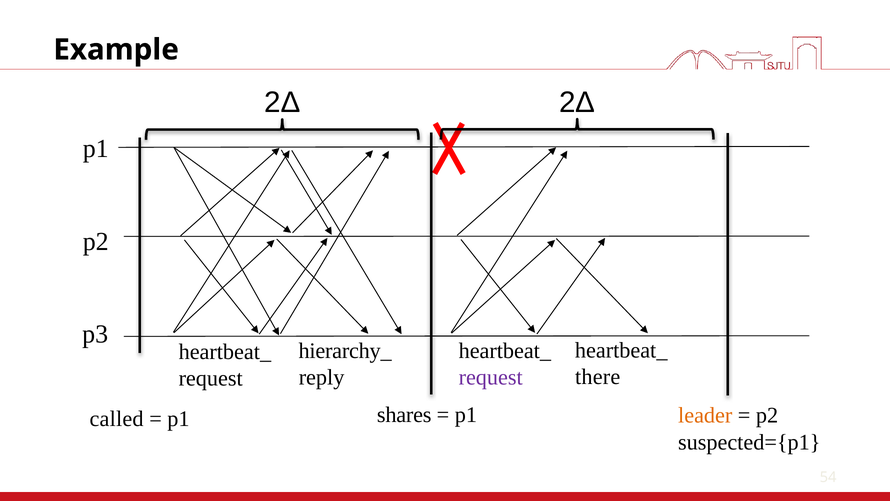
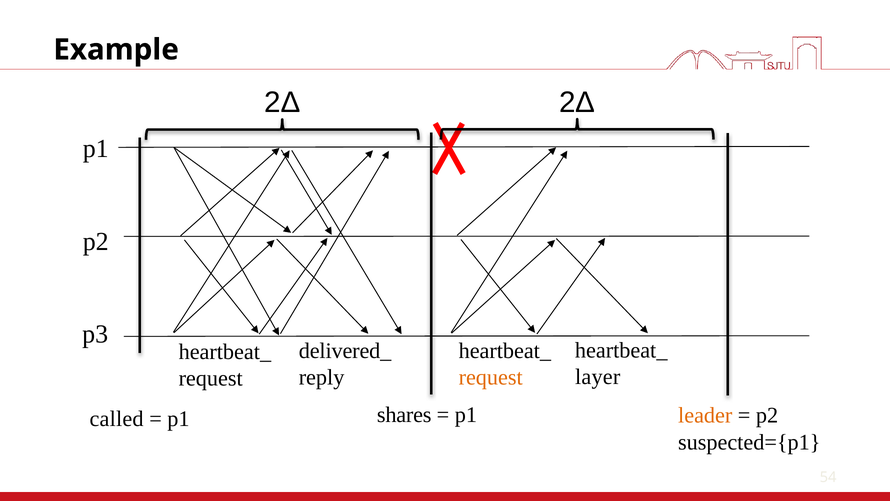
hierarchy_: hierarchy_ -> delivered_
there: there -> layer
request at (491, 377) colour: purple -> orange
